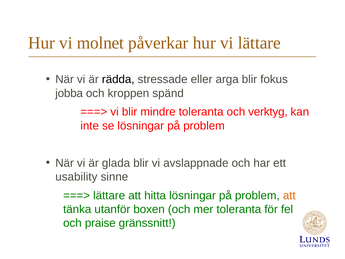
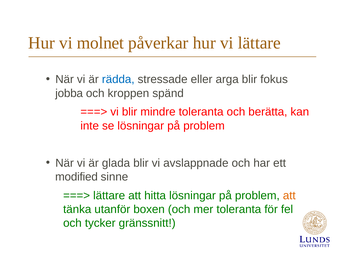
rädda colour: black -> blue
verktyg: verktyg -> berätta
usability: usability -> modified
praise: praise -> tycker
